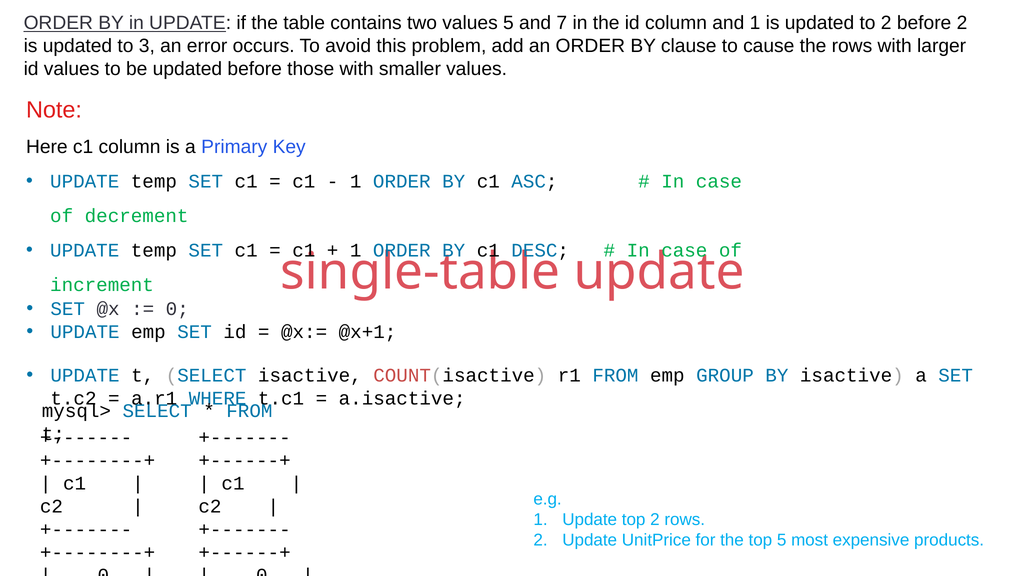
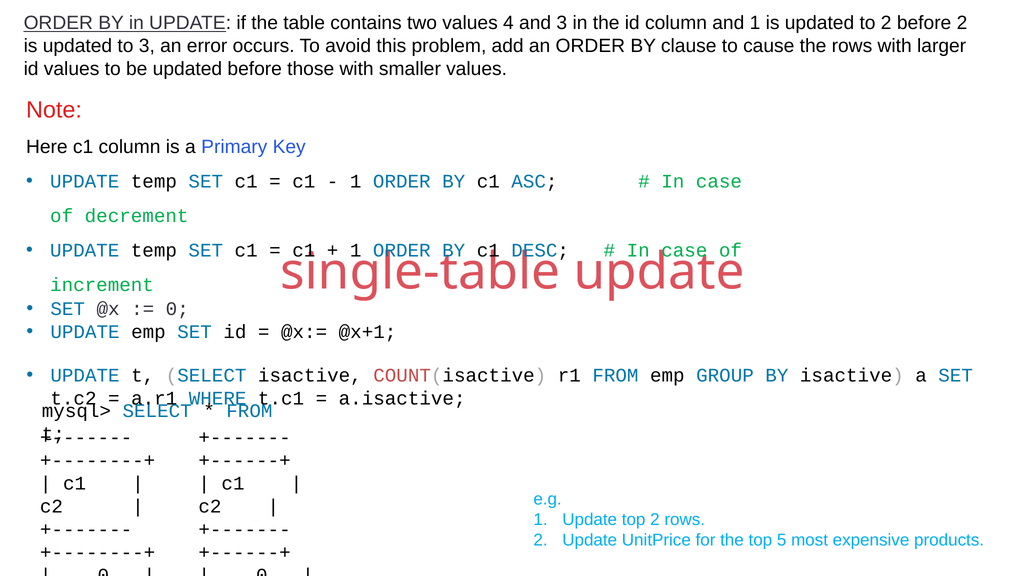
values 5: 5 -> 4
and 7: 7 -> 3
